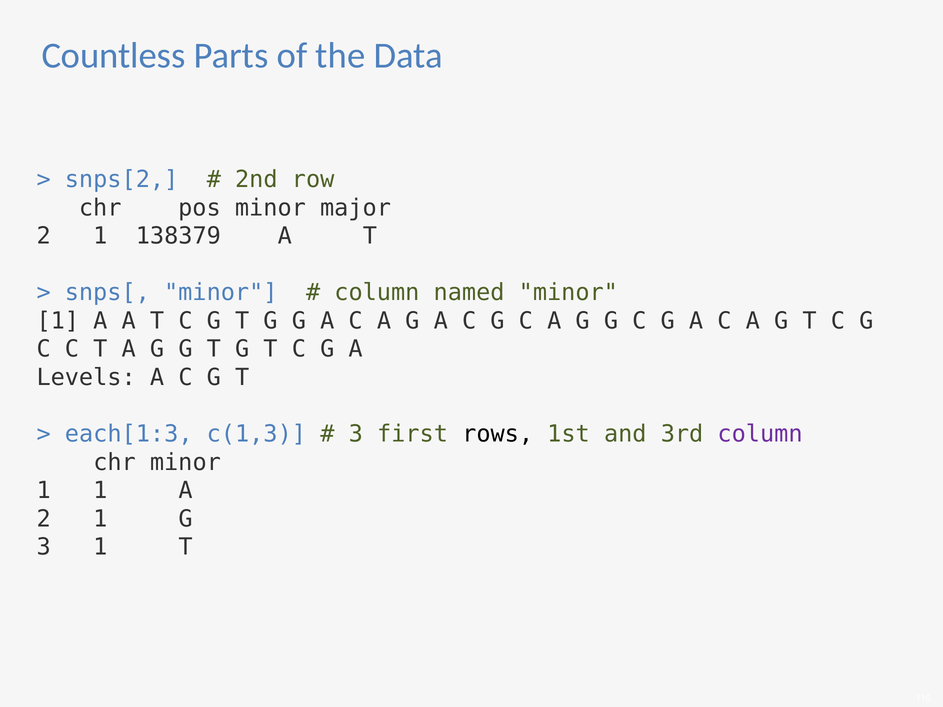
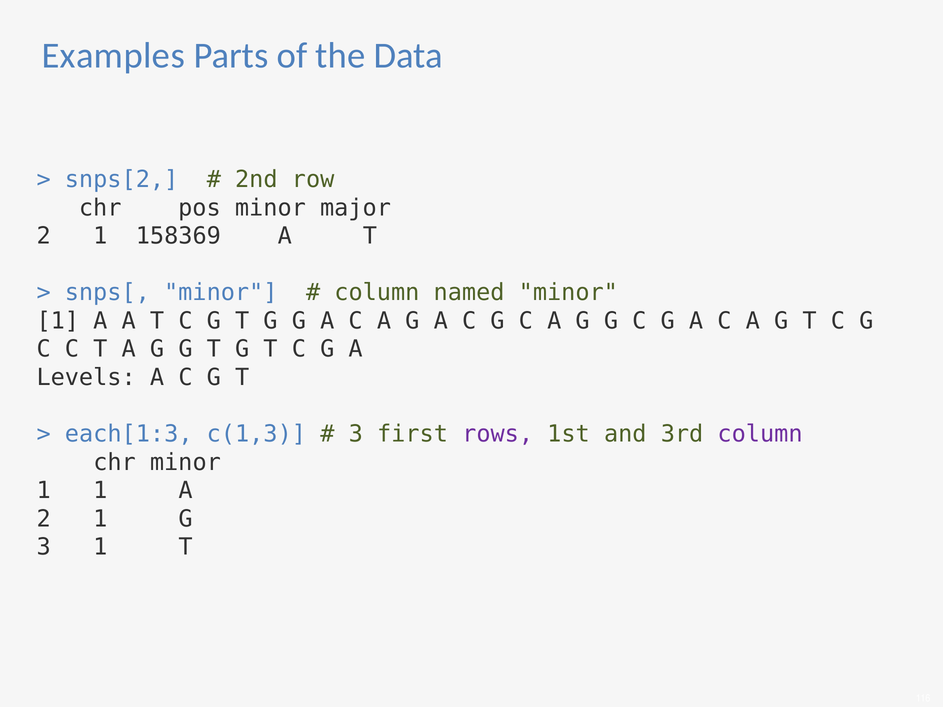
Countless: Countless -> Examples
138379: 138379 -> 158369
rows colour: black -> purple
